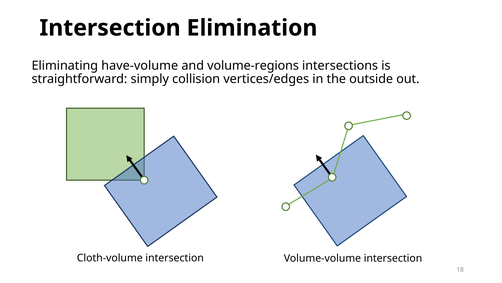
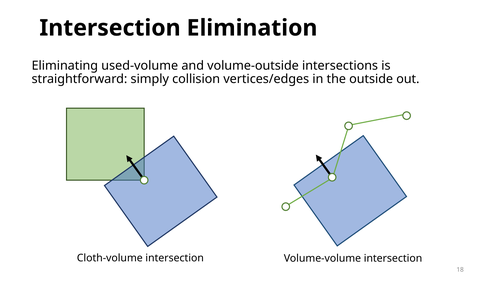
have-volume: have-volume -> used-volume
volume-regions: volume-regions -> volume-outside
